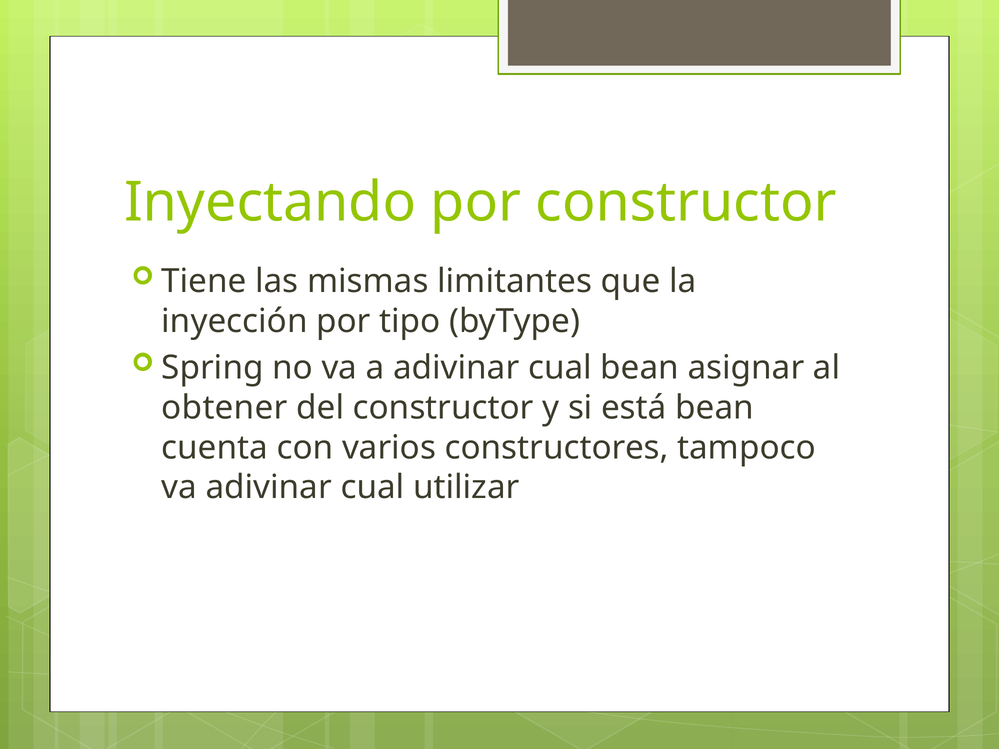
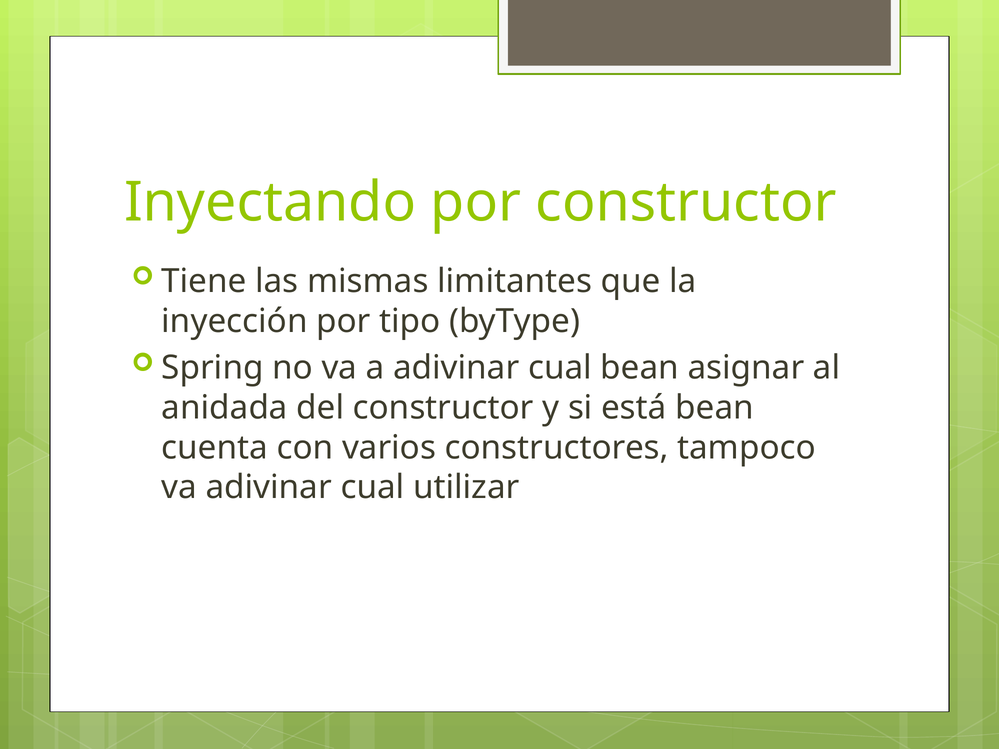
obtener: obtener -> anidada
